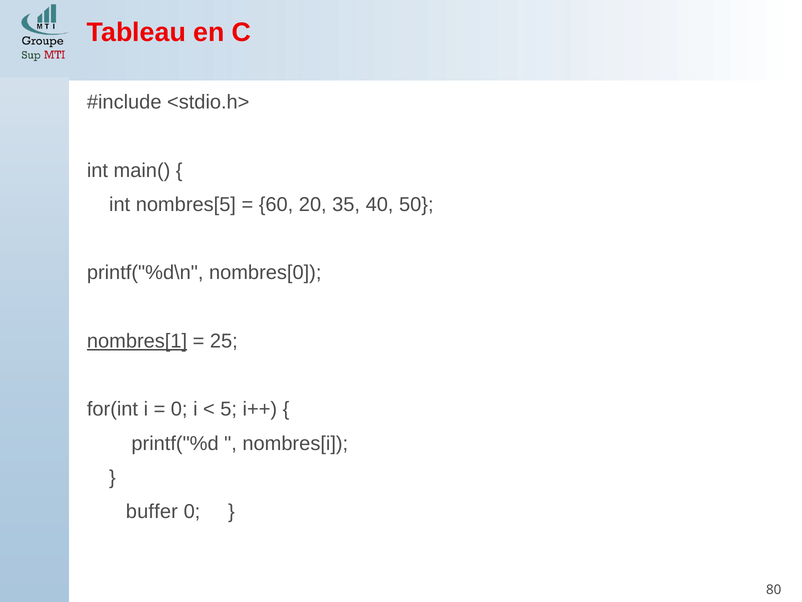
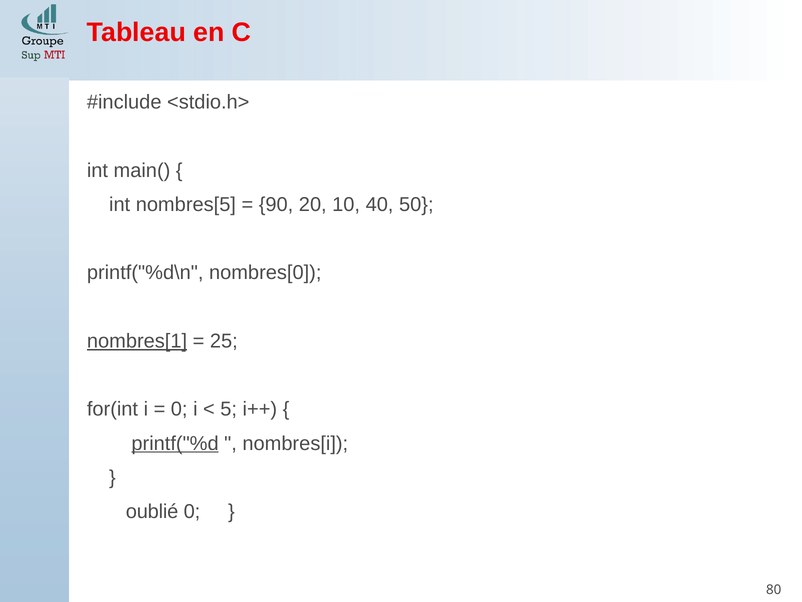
60: 60 -> 90
35: 35 -> 10
printf("%d underline: none -> present
buffer: buffer -> oublié
